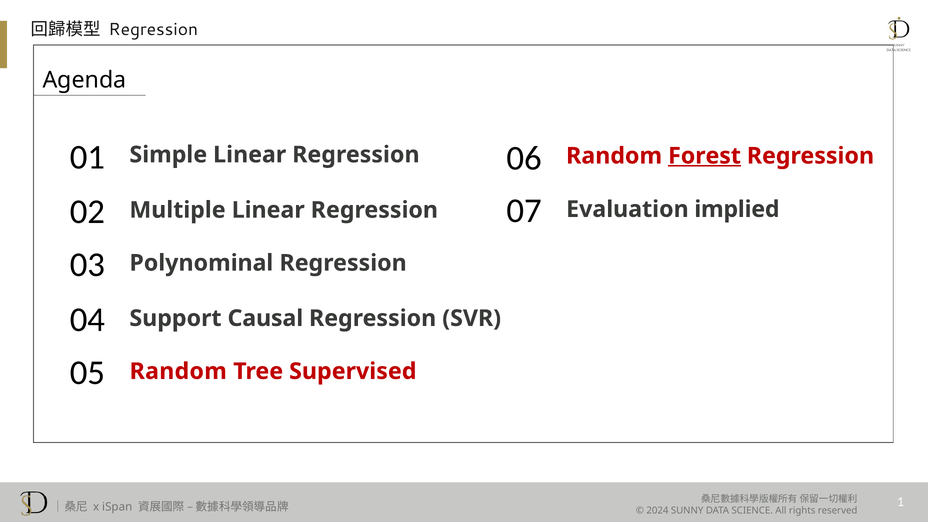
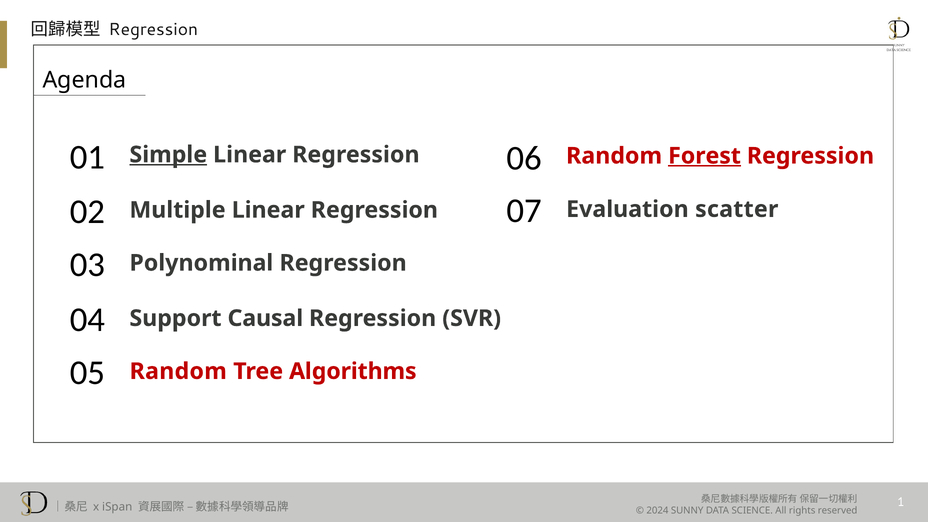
Simple underline: none -> present
implied: implied -> scatter
Supervised: Supervised -> Algorithms
